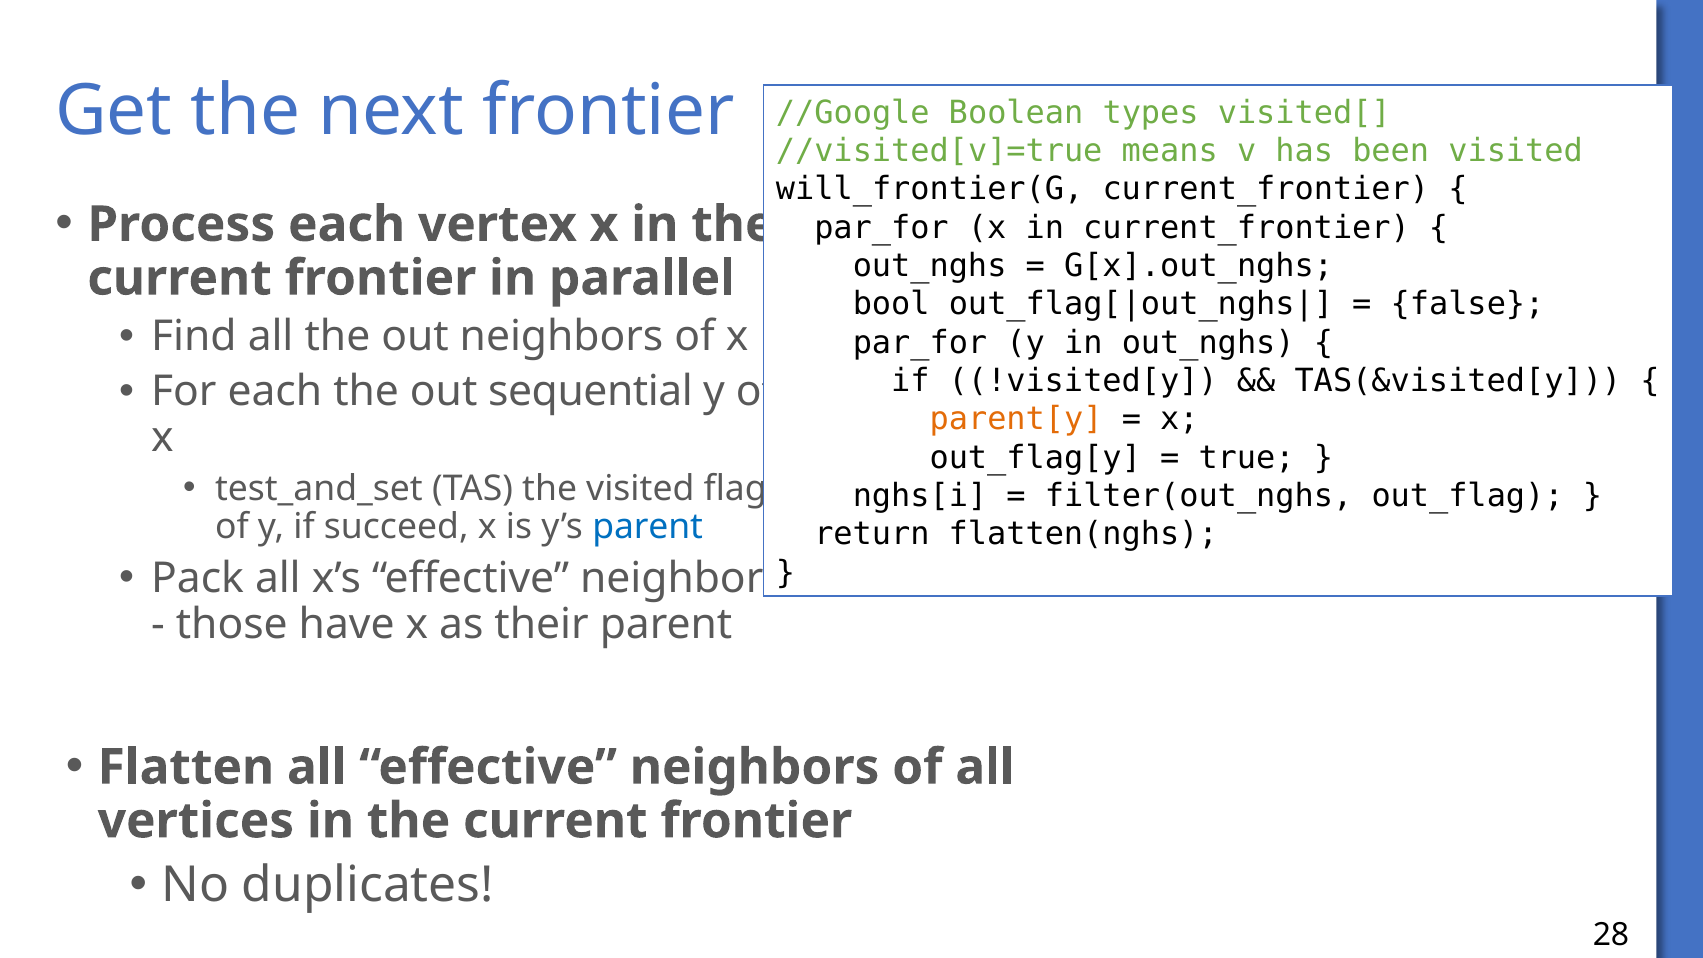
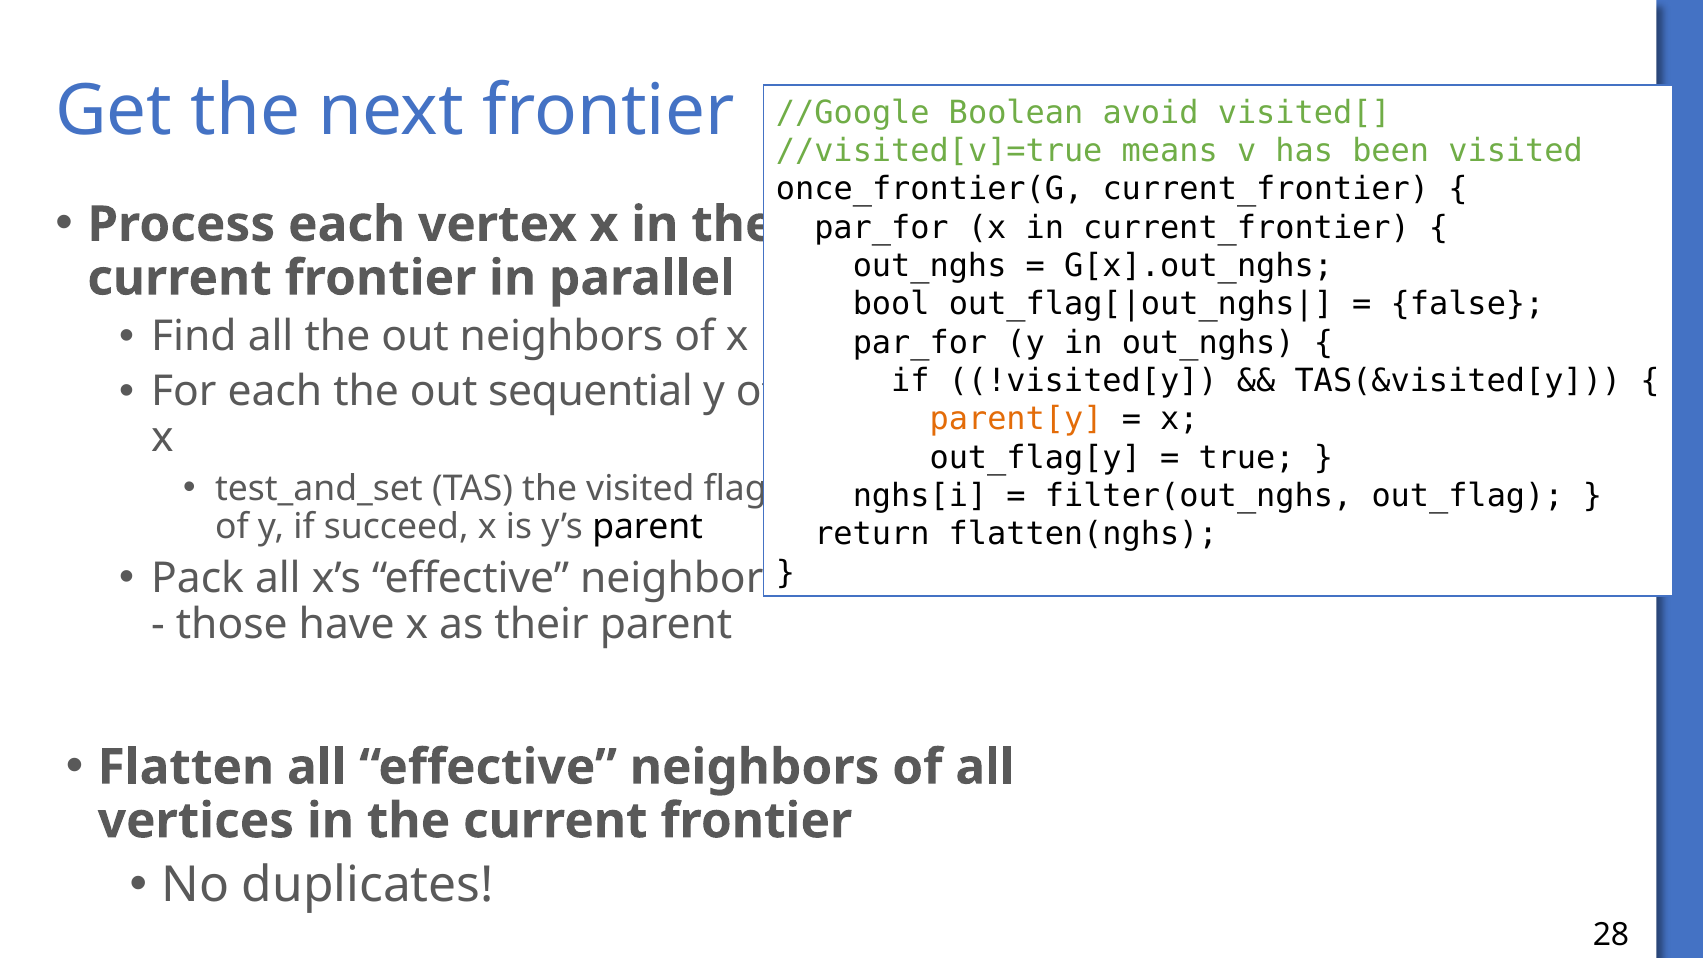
types: types -> avoid
will_frontier(G: will_frontier(G -> once_frontier(G
parent at (648, 527) colour: blue -> black
